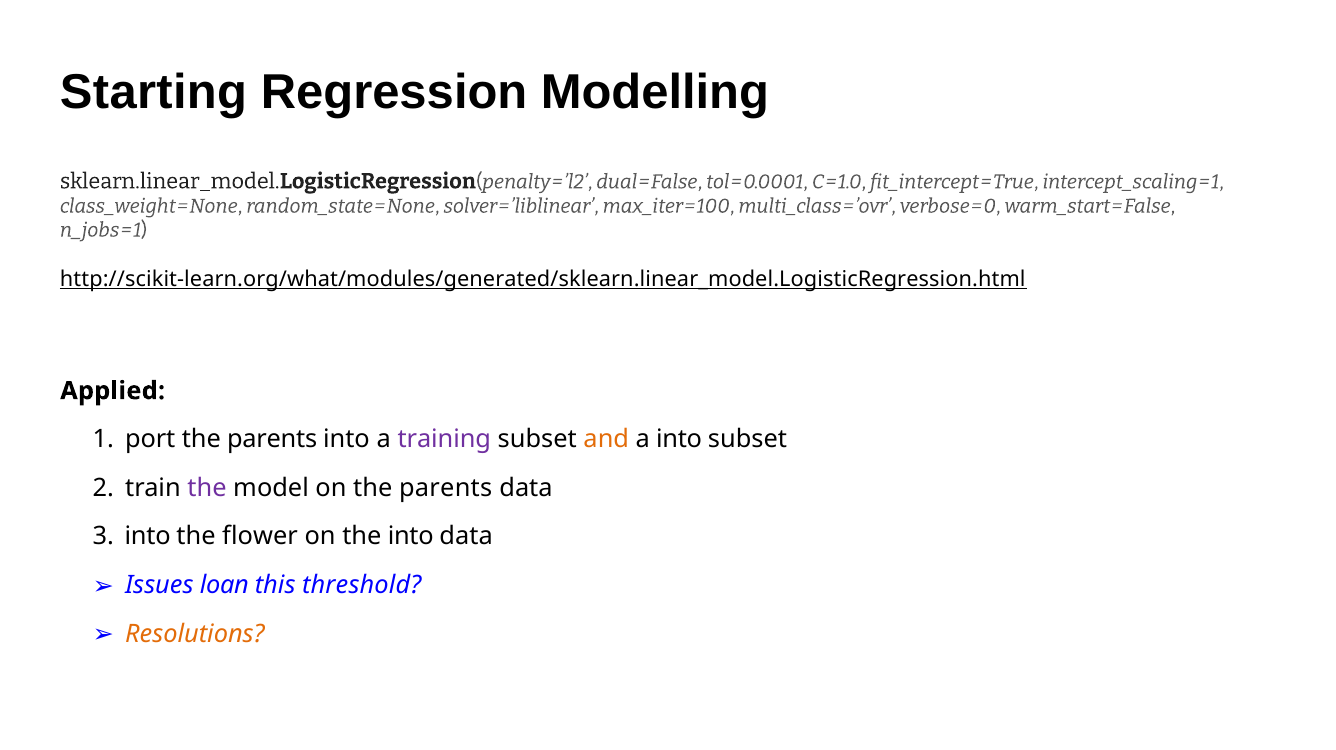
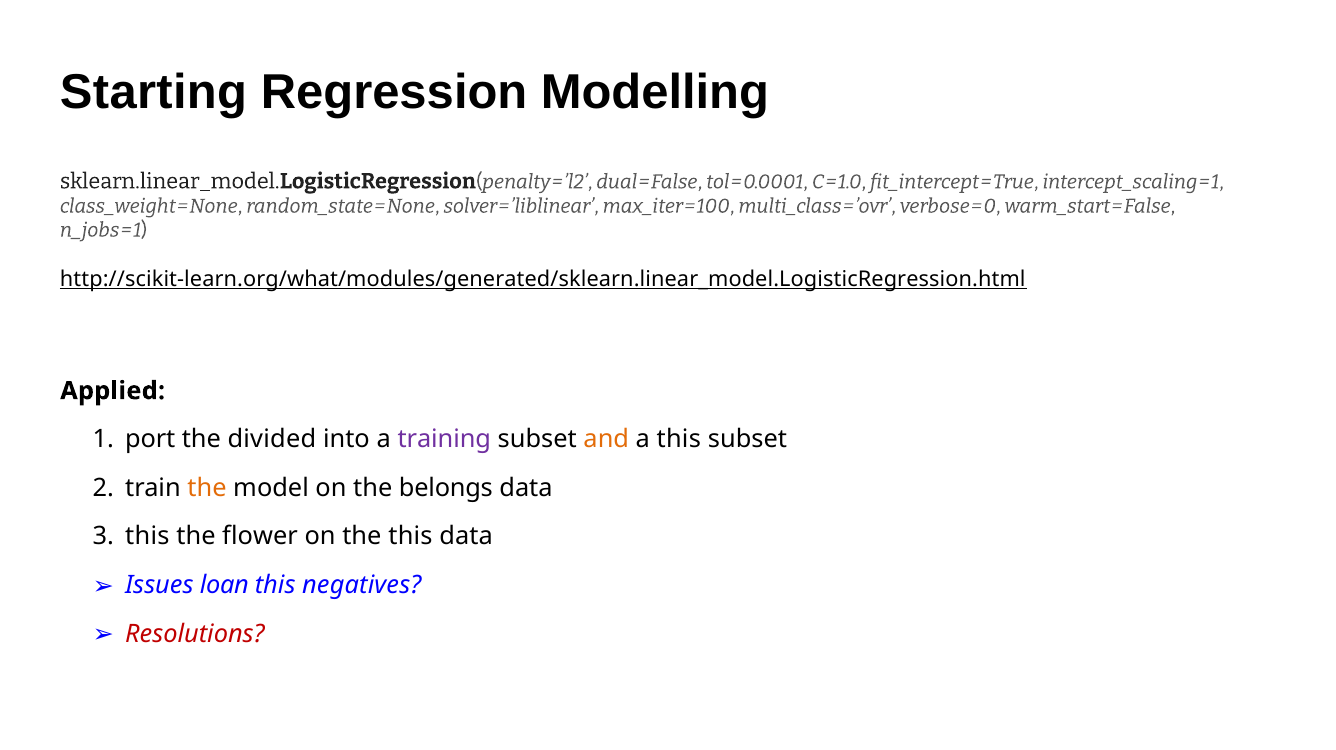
parents at (272, 440): parents -> divided
a into: into -> this
the at (207, 488) colour: purple -> orange
on the parents: parents -> belongs
into at (148, 537): into -> this
the into: into -> this
threshold: threshold -> negatives
Resolutions colour: orange -> red
